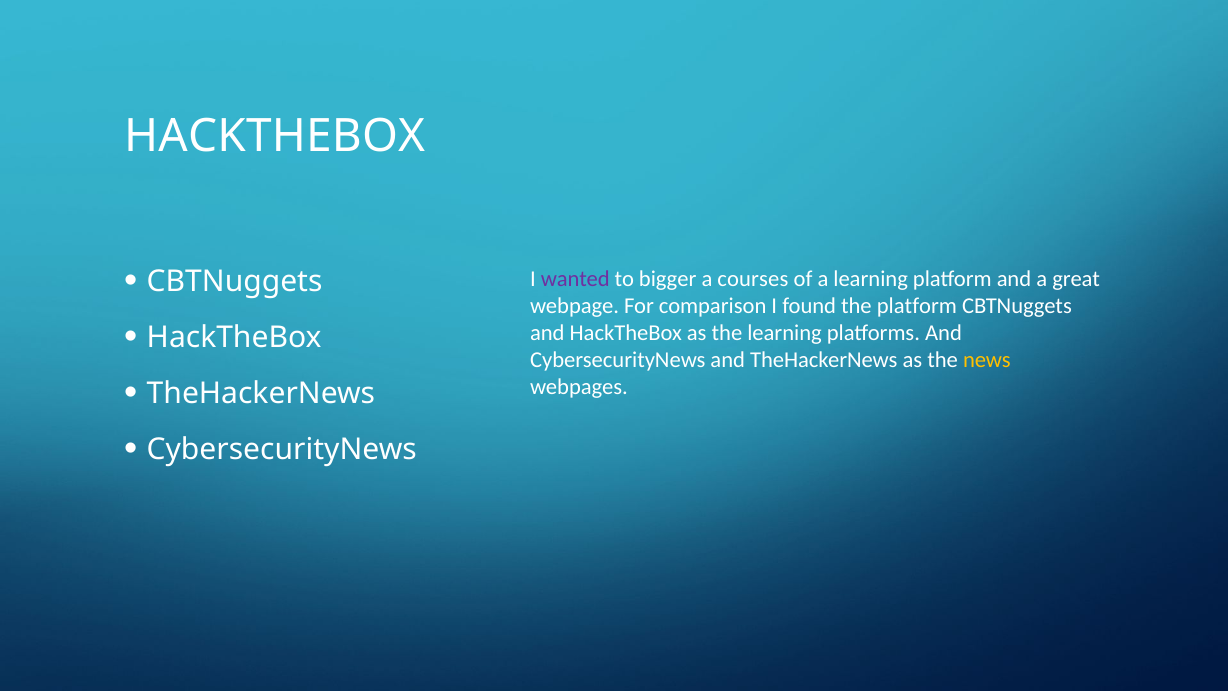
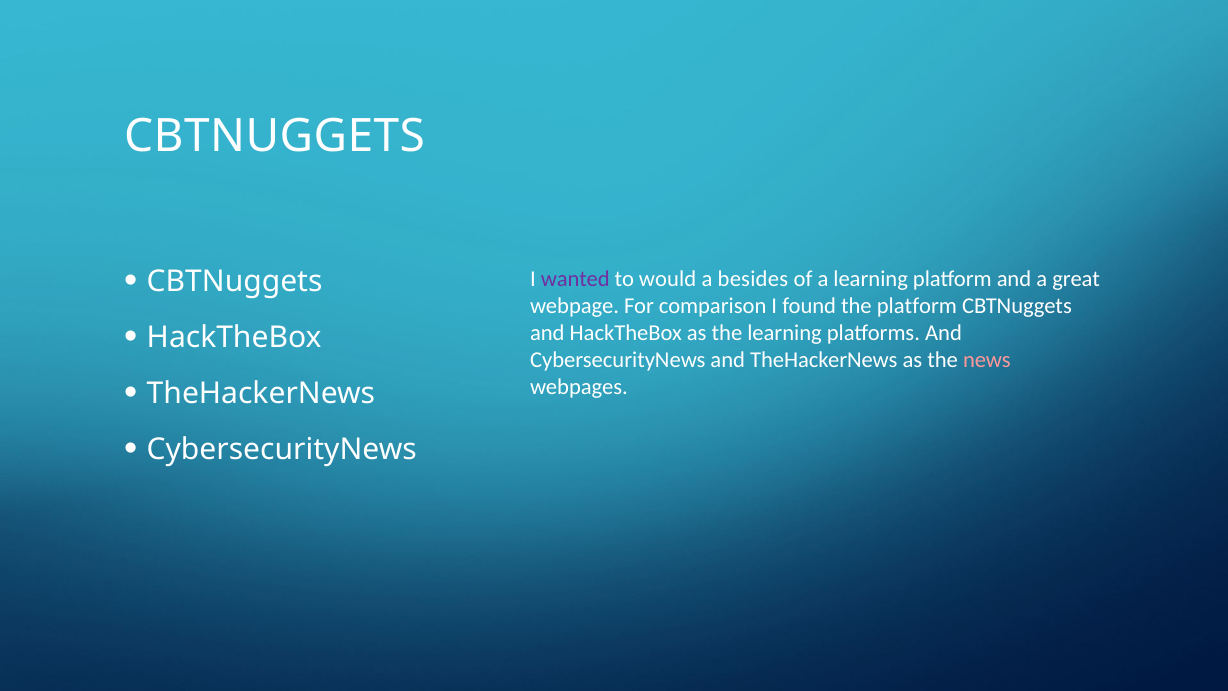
HACKTHEBOX at (275, 136): HACKTHEBOX -> CBTNUGGETS
bigger: bigger -> would
courses: courses -> besides
news colour: yellow -> pink
